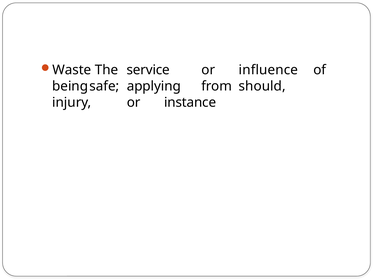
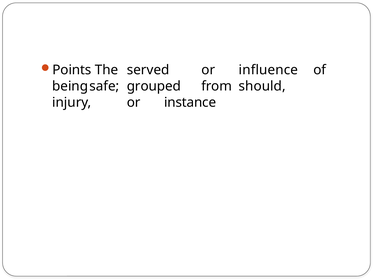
Waste: Waste -> Points
service: service -> served
applying: applying -> grouped
